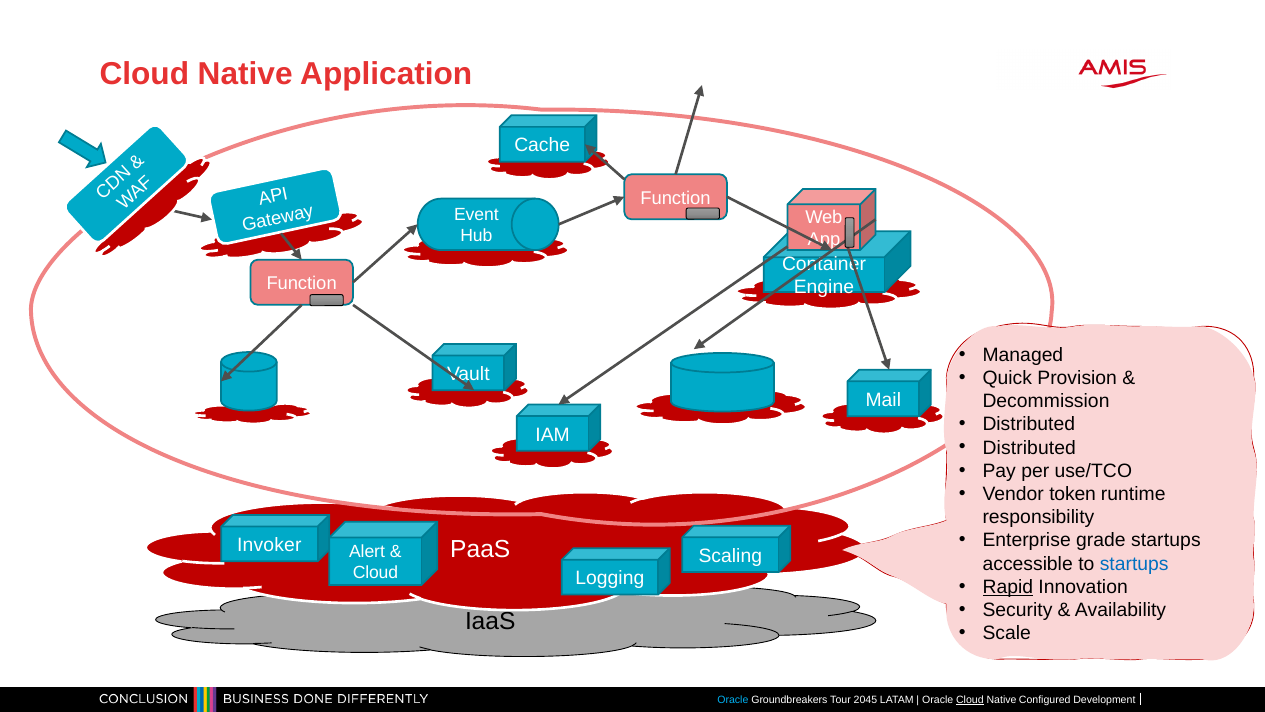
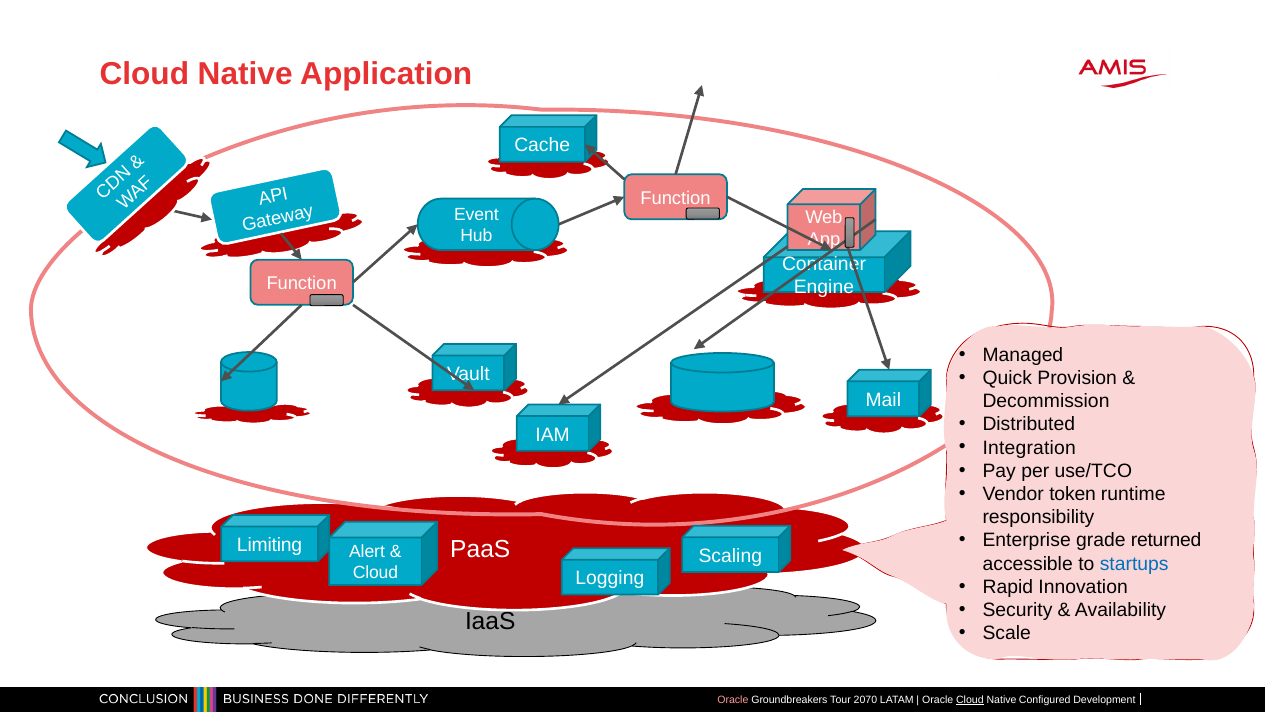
Distributed at (1029, 447): Distributed -> Integration
grade startups: startups -> returned
Invoker: Invoker -> Limiting
Rapid underline: present -> none
Oracle at (733, 699) colour: light blue -> pink
2045: 2045 -> 2070
